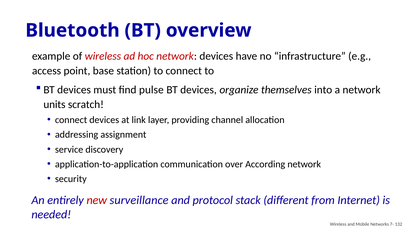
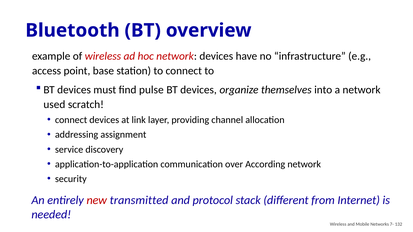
units: units -> used
surveillance: surveillance -> transmitted
